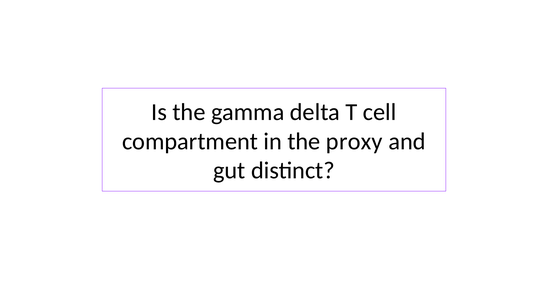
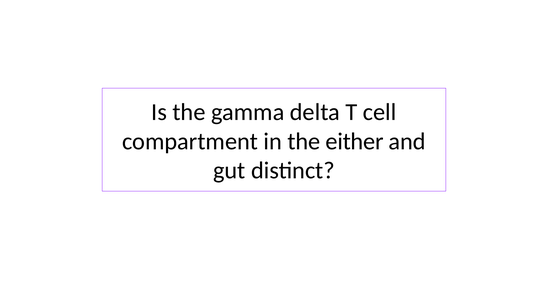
proxy: proxy -> either
